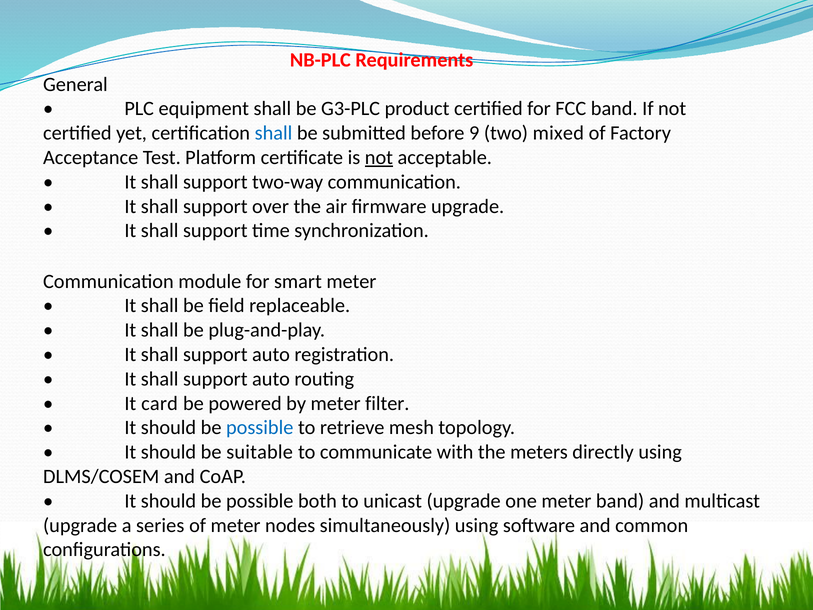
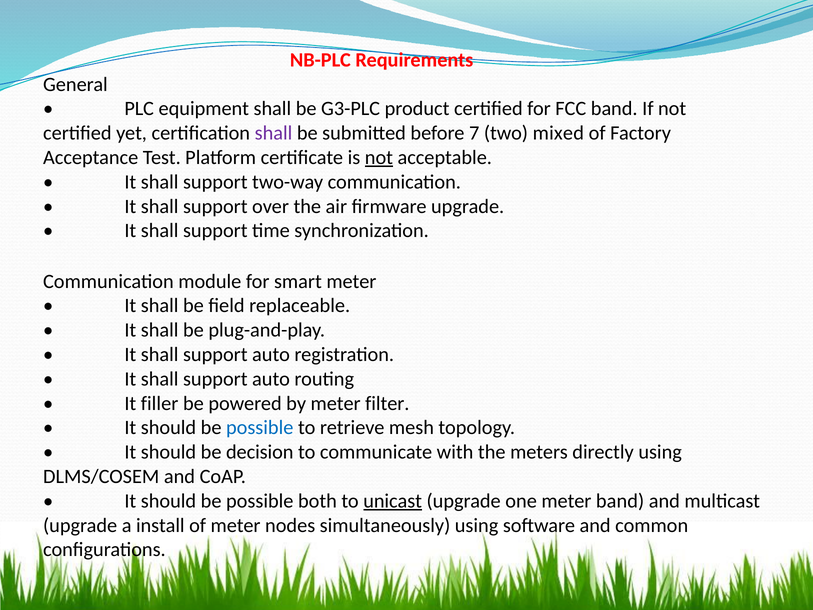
shall at (274, 133) colour: blue -> purple
9: 9 -> 7
card: card -> filler
suitable: suitable -> decision
unicast underline: none -> present
series: series -> install
